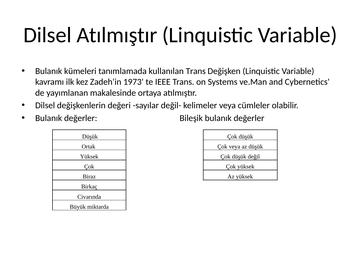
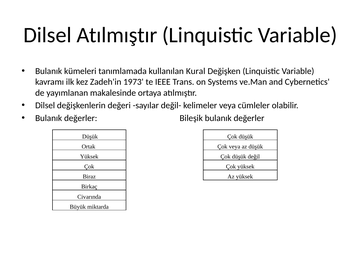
kullanılan Trans: Trans -> Kural
